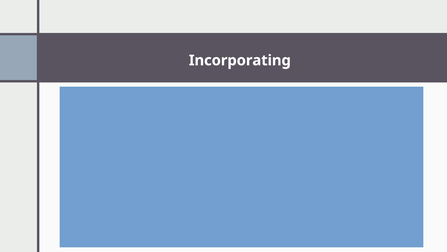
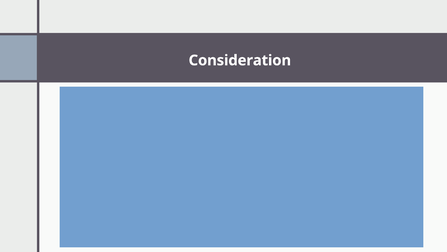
Incorporating: Incorporating -> Consideration
